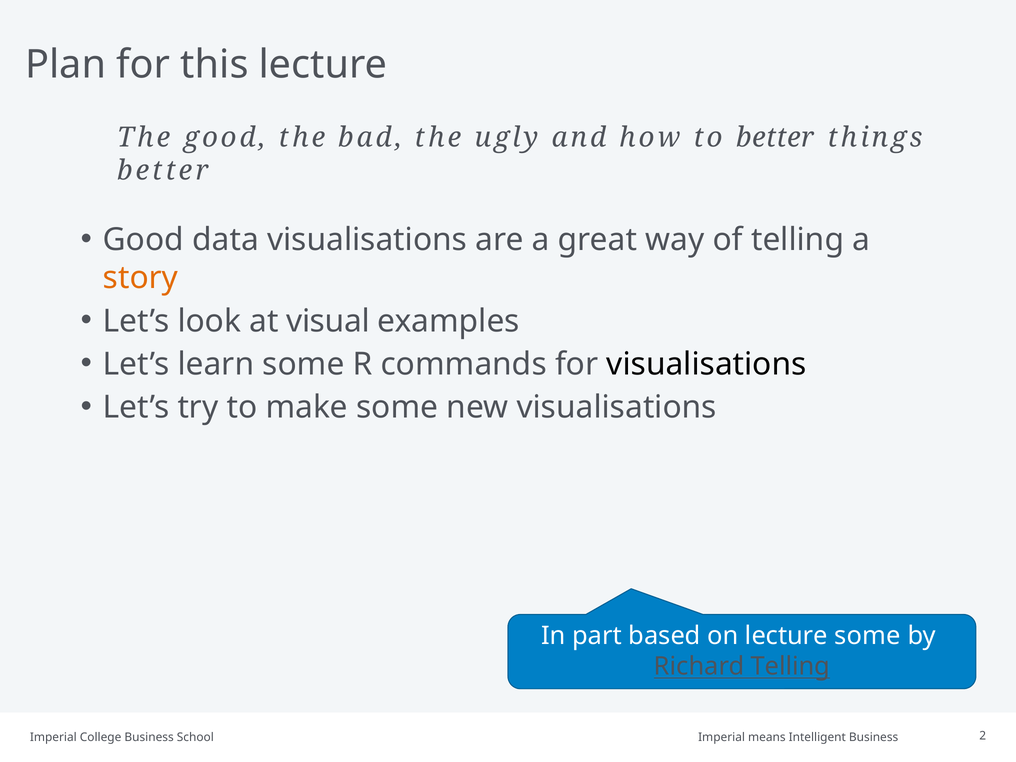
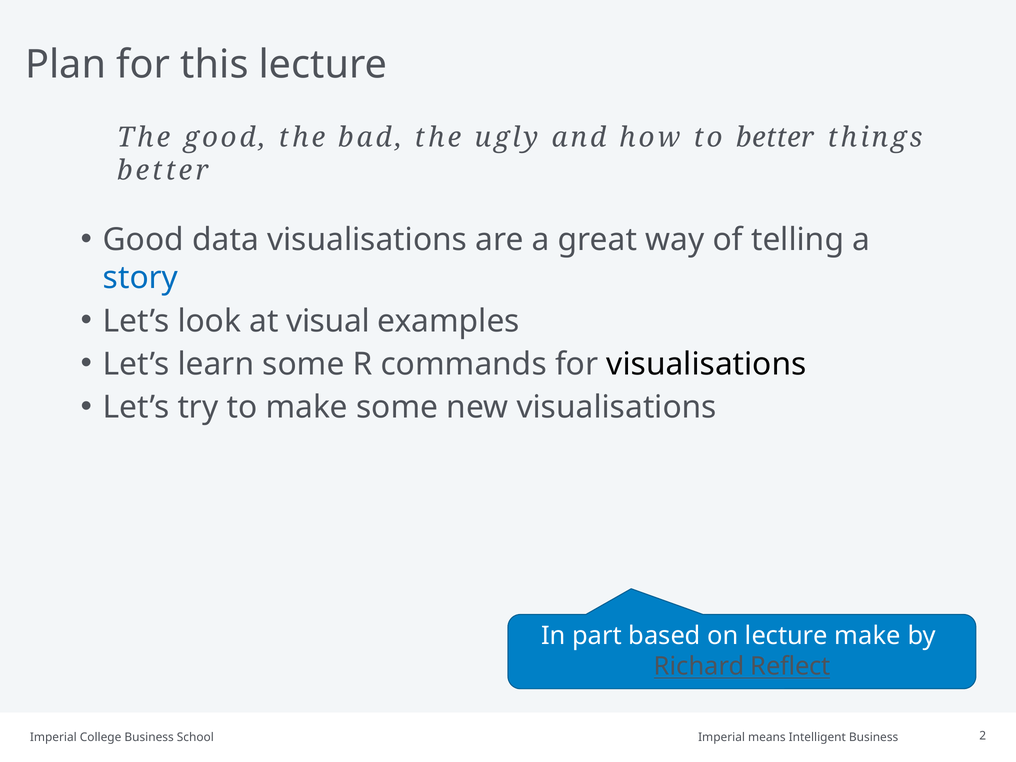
story colour: orange -> blue
lecture some: some -> make
Richard Telling: Telling -> Reflect
